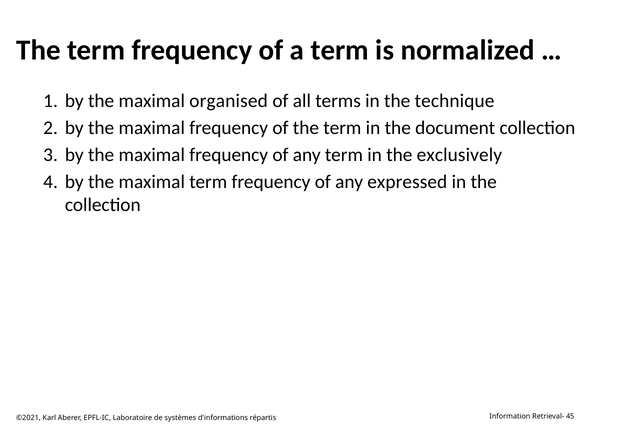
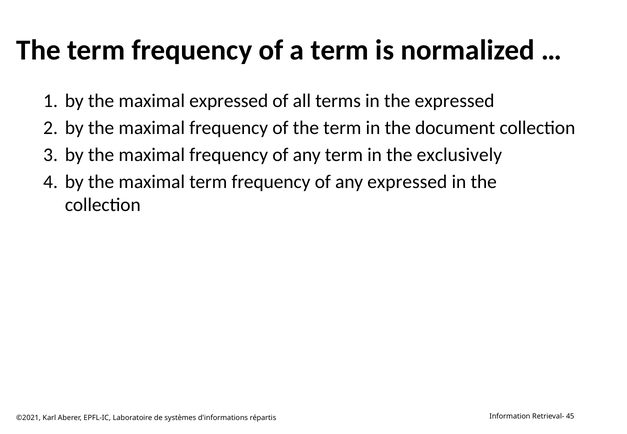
maximal organised: organised -> expressed
the technique: technique -> expressed
